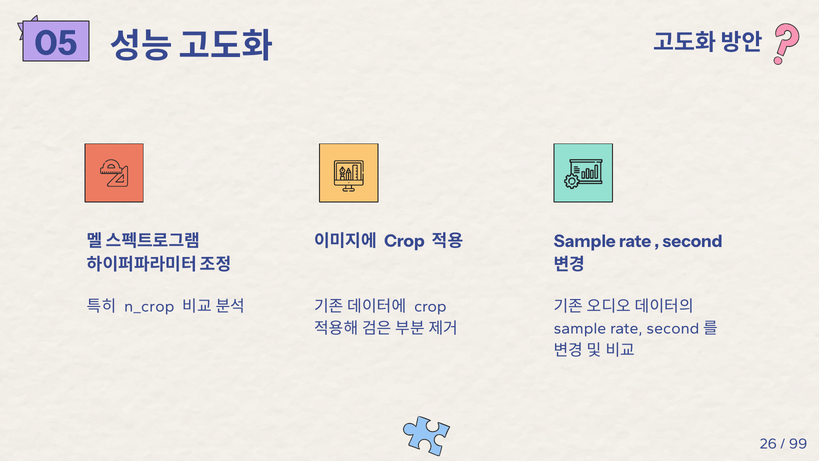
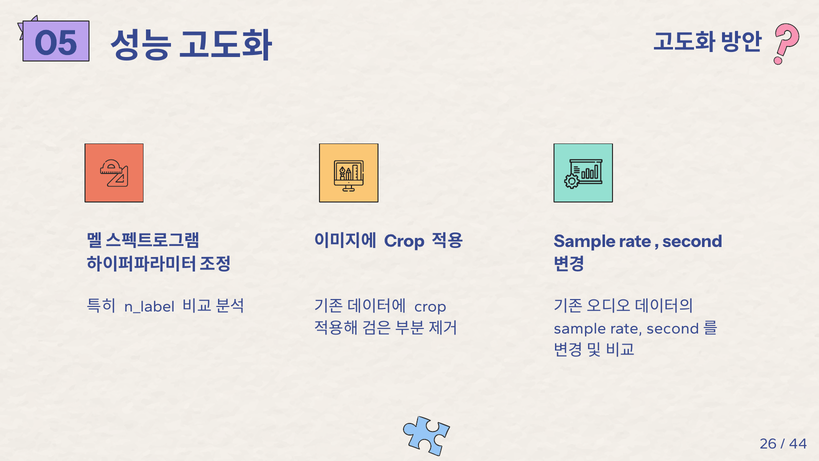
n_crop: n_crop -> n_label
99: 99 -> 44
